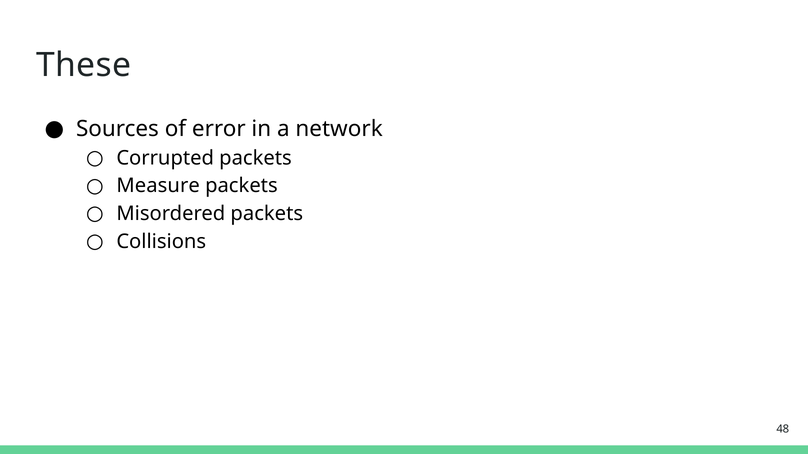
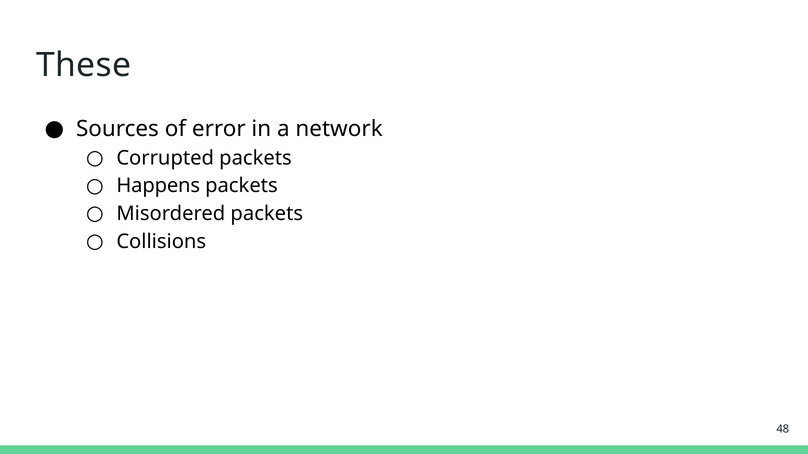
Measure: Measure -> Happens
